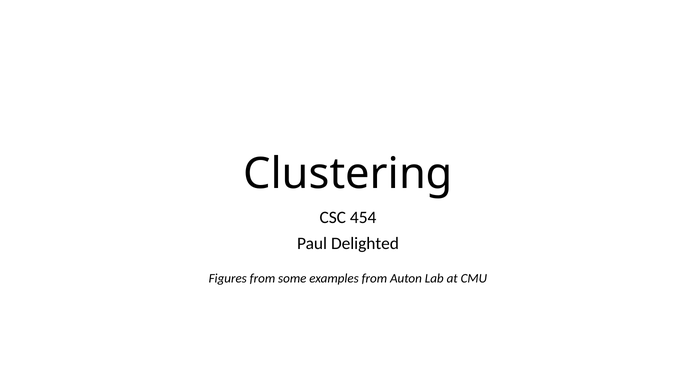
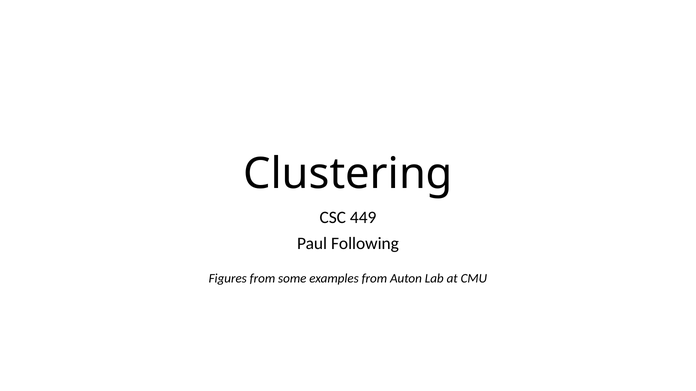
454: 454 -> 449
Delighted: Delighted -> Following
